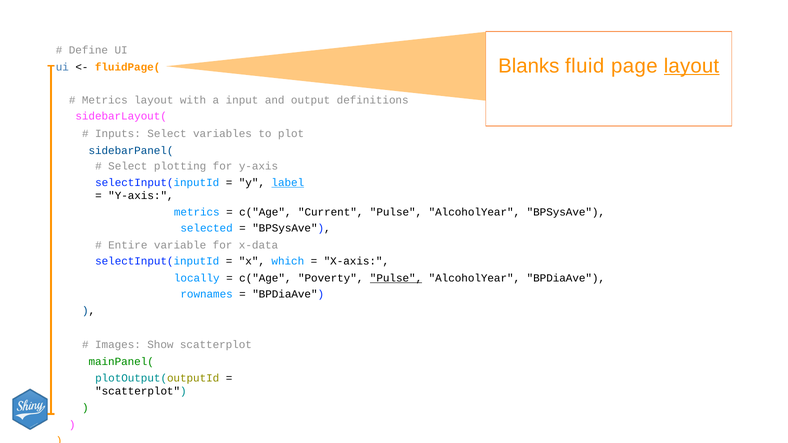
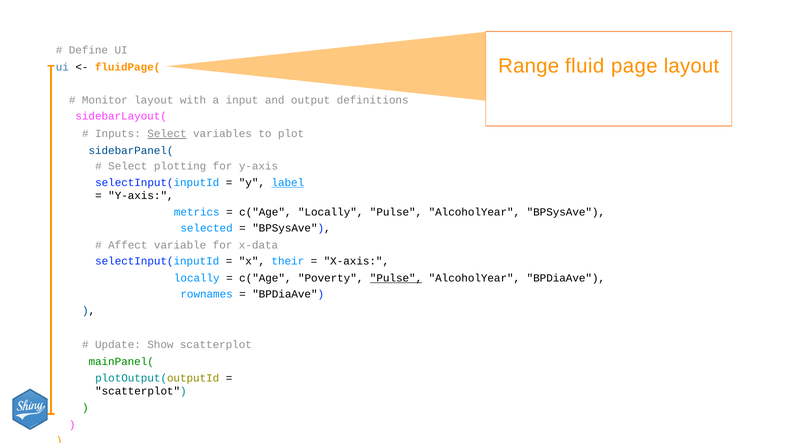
Blanks: Blanks -> Range
layout at (691, 66) underline: present -> none
Metrics at (105, 100): Metrics -> Monitor
Select at (167, 134) underline: none -> present
c("Age Current: Current -> Locally
Entire: Entire -> Affect
which: which -> their
Images: Images -> Update
